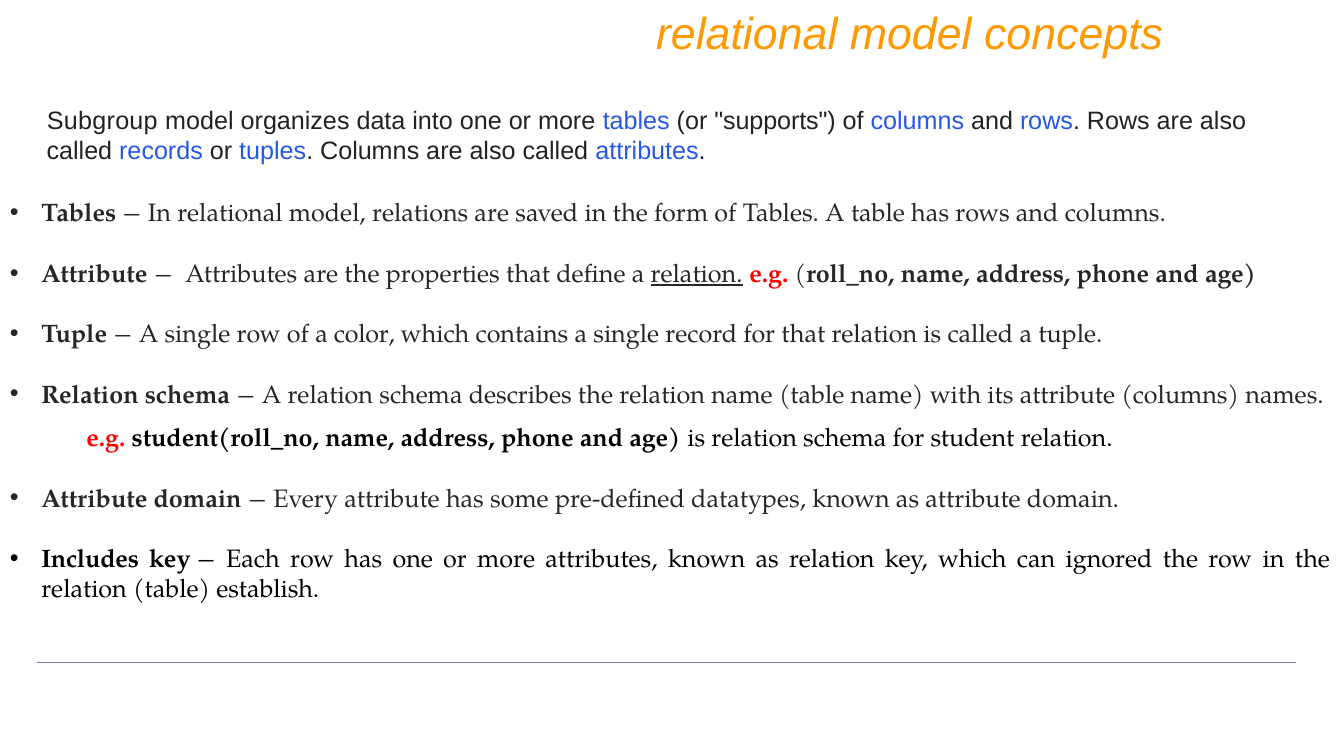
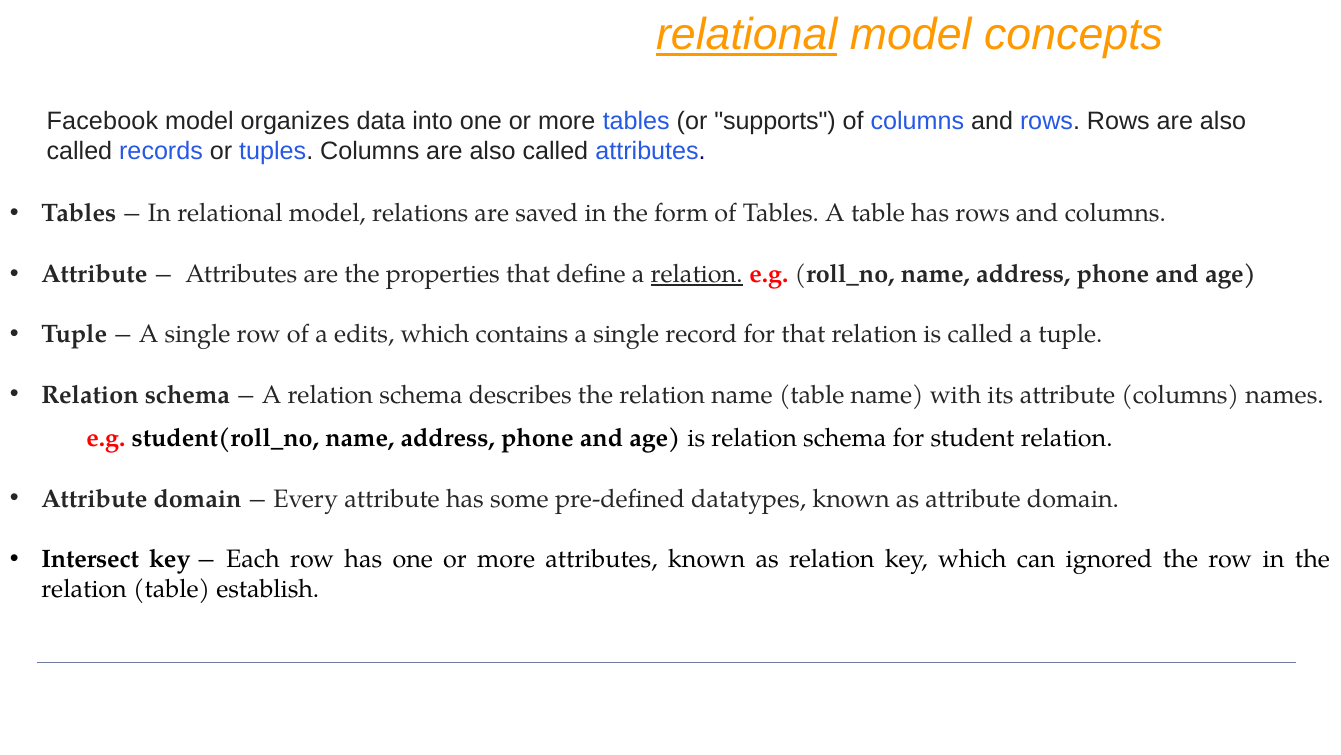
relational at (747, 35) underline: none -> present
Subgroup: Subgroup -> Facebook
color: color -> edits
Includes: Includes -> Intersect
